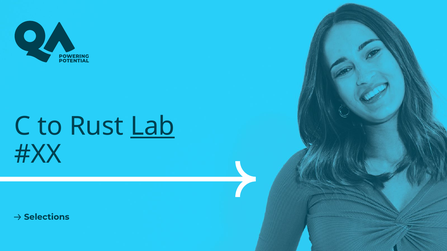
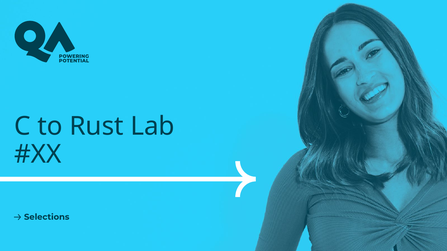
Lab underline: present -> none
